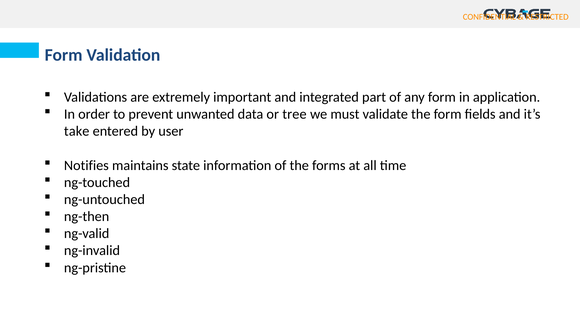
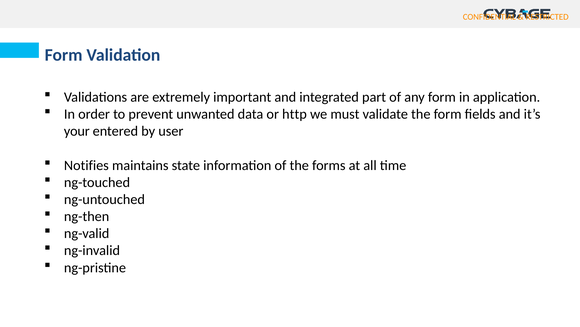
tree: tree -> http
take: take -> your
